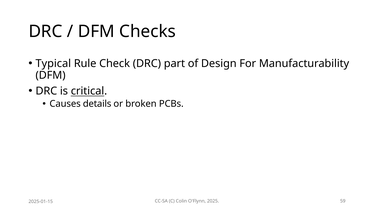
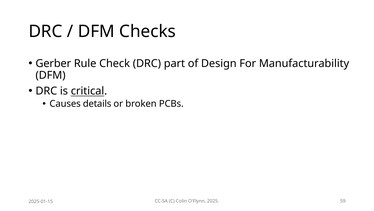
Typical: Typical -> Gerber
